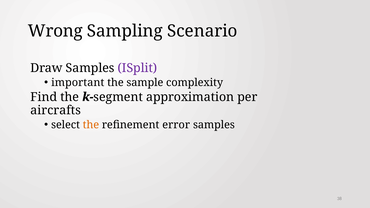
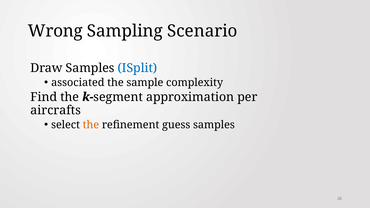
ISplit colour: purple -> blue
important: important -> associated
error: error -> guess
